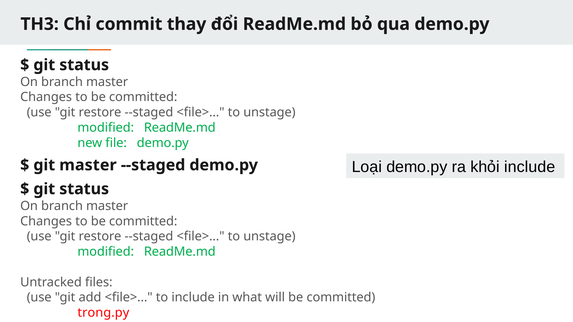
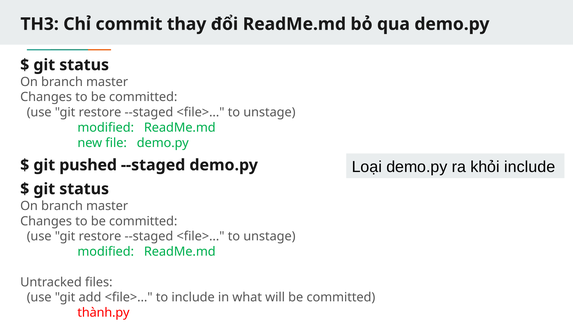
git master: master -> pushed
trong.py: trong.py -> thành.py
